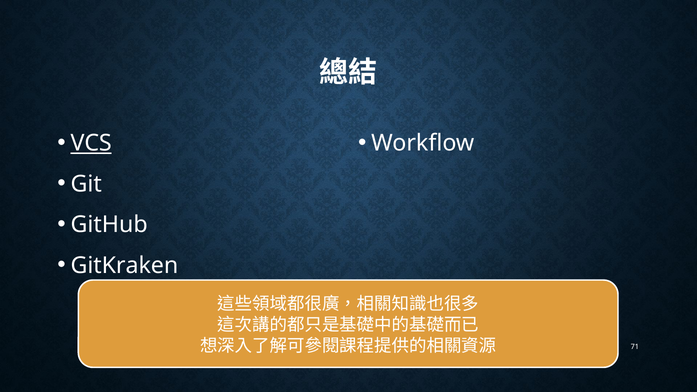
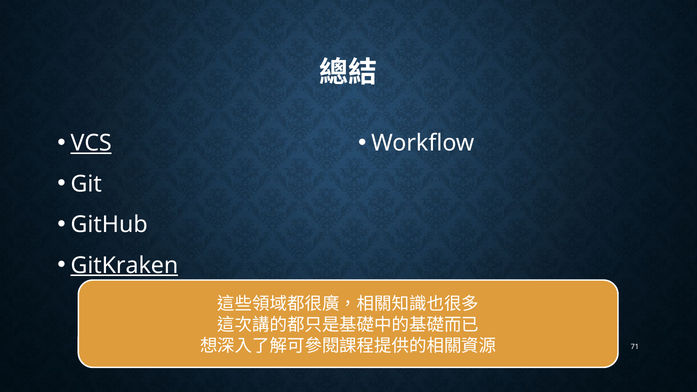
GitKraken underline: none -> present
